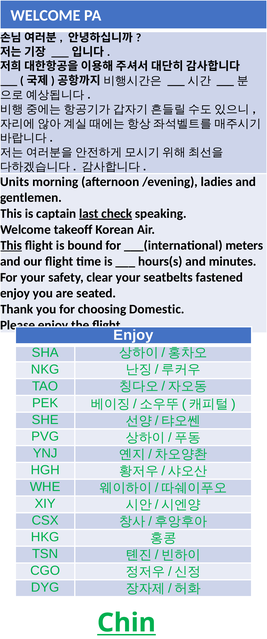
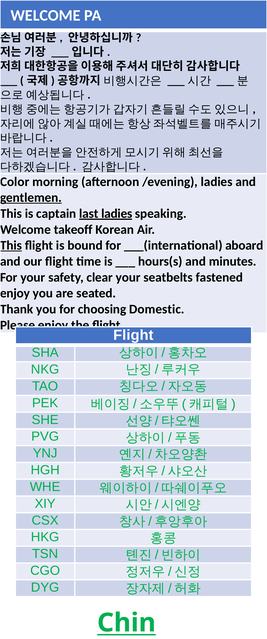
Units: Units -> Color
gentlemen underline: none -> present
last check: check -> ladies
meters: meters -> aboard
Enjoy at (133, 335): Enjoy -> Flight
